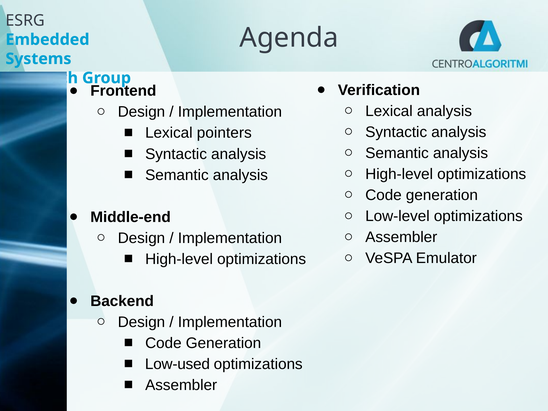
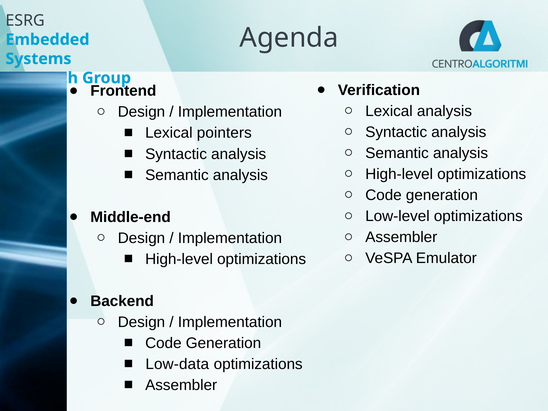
Low-used: Low-used -> Low-data
